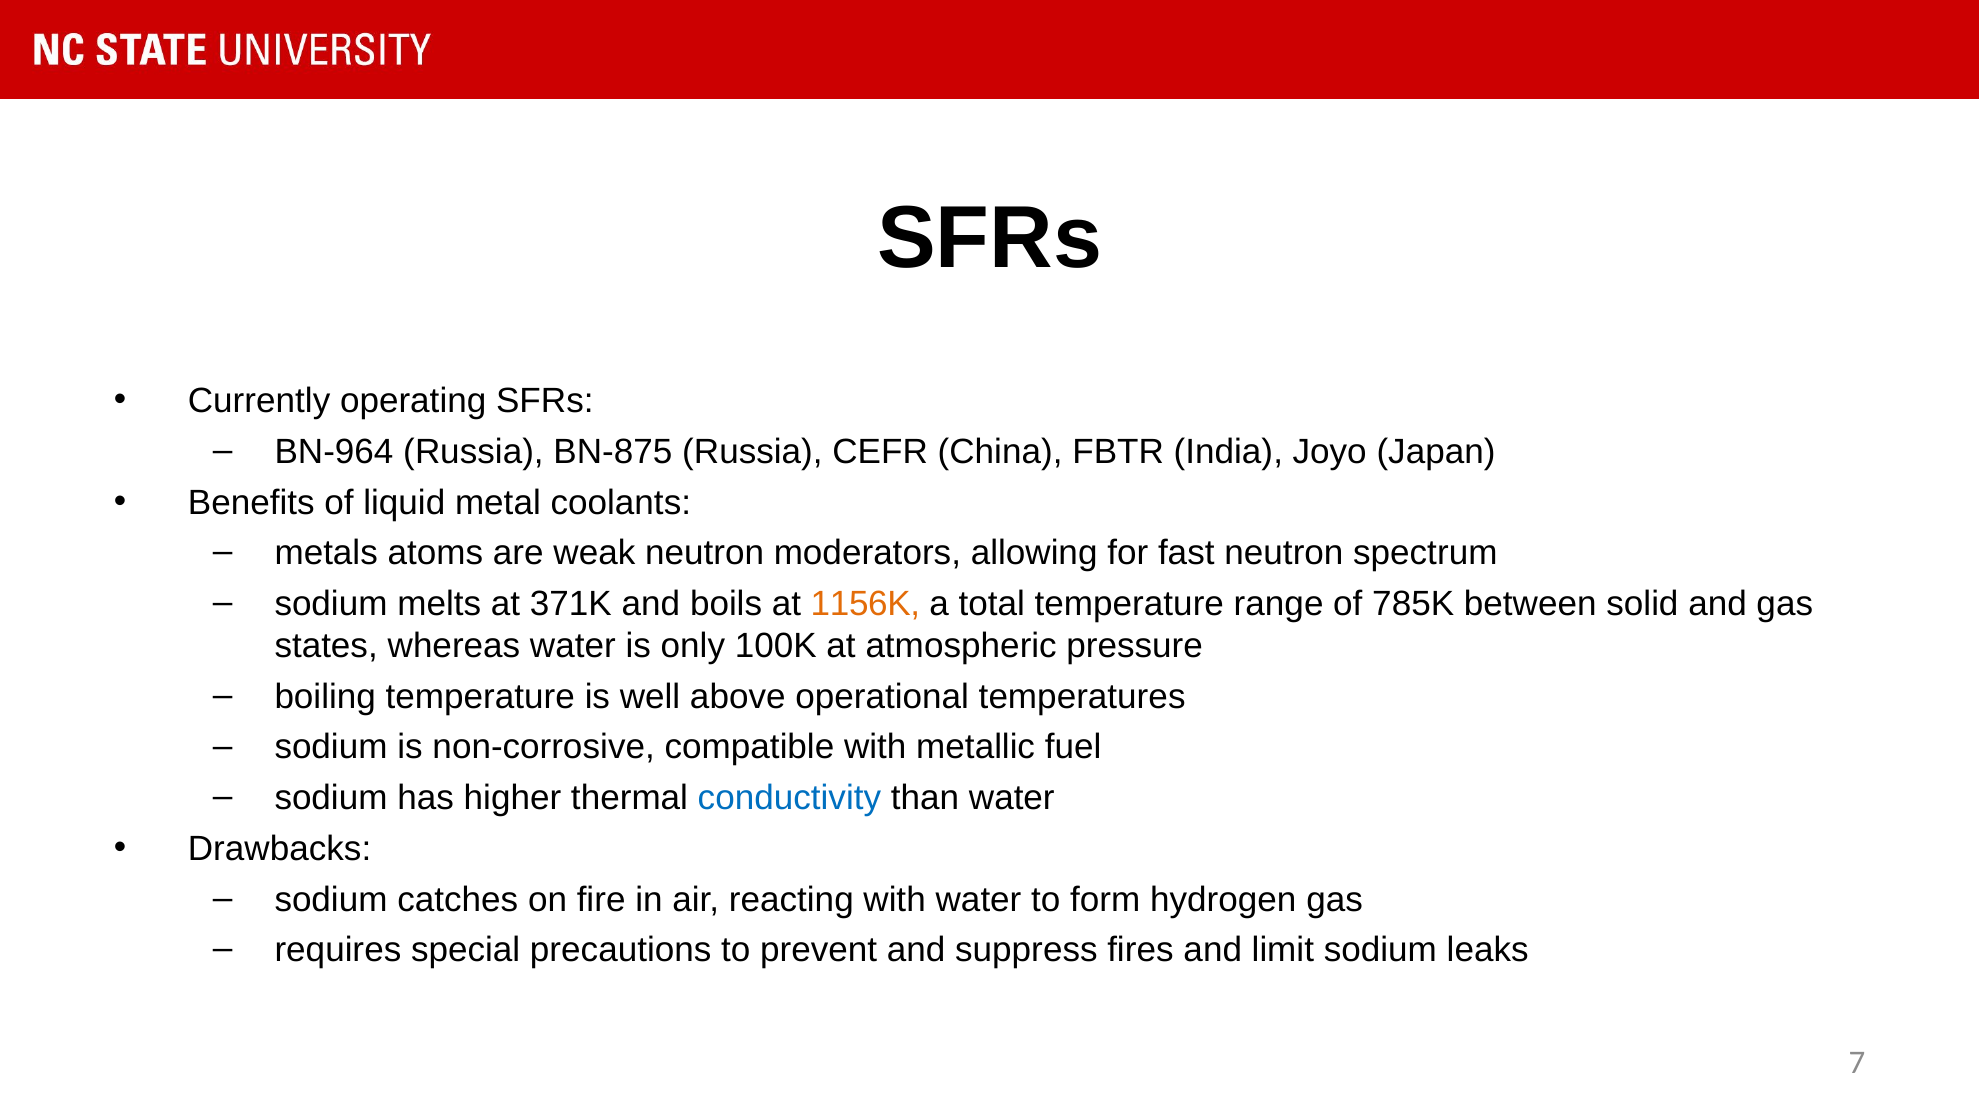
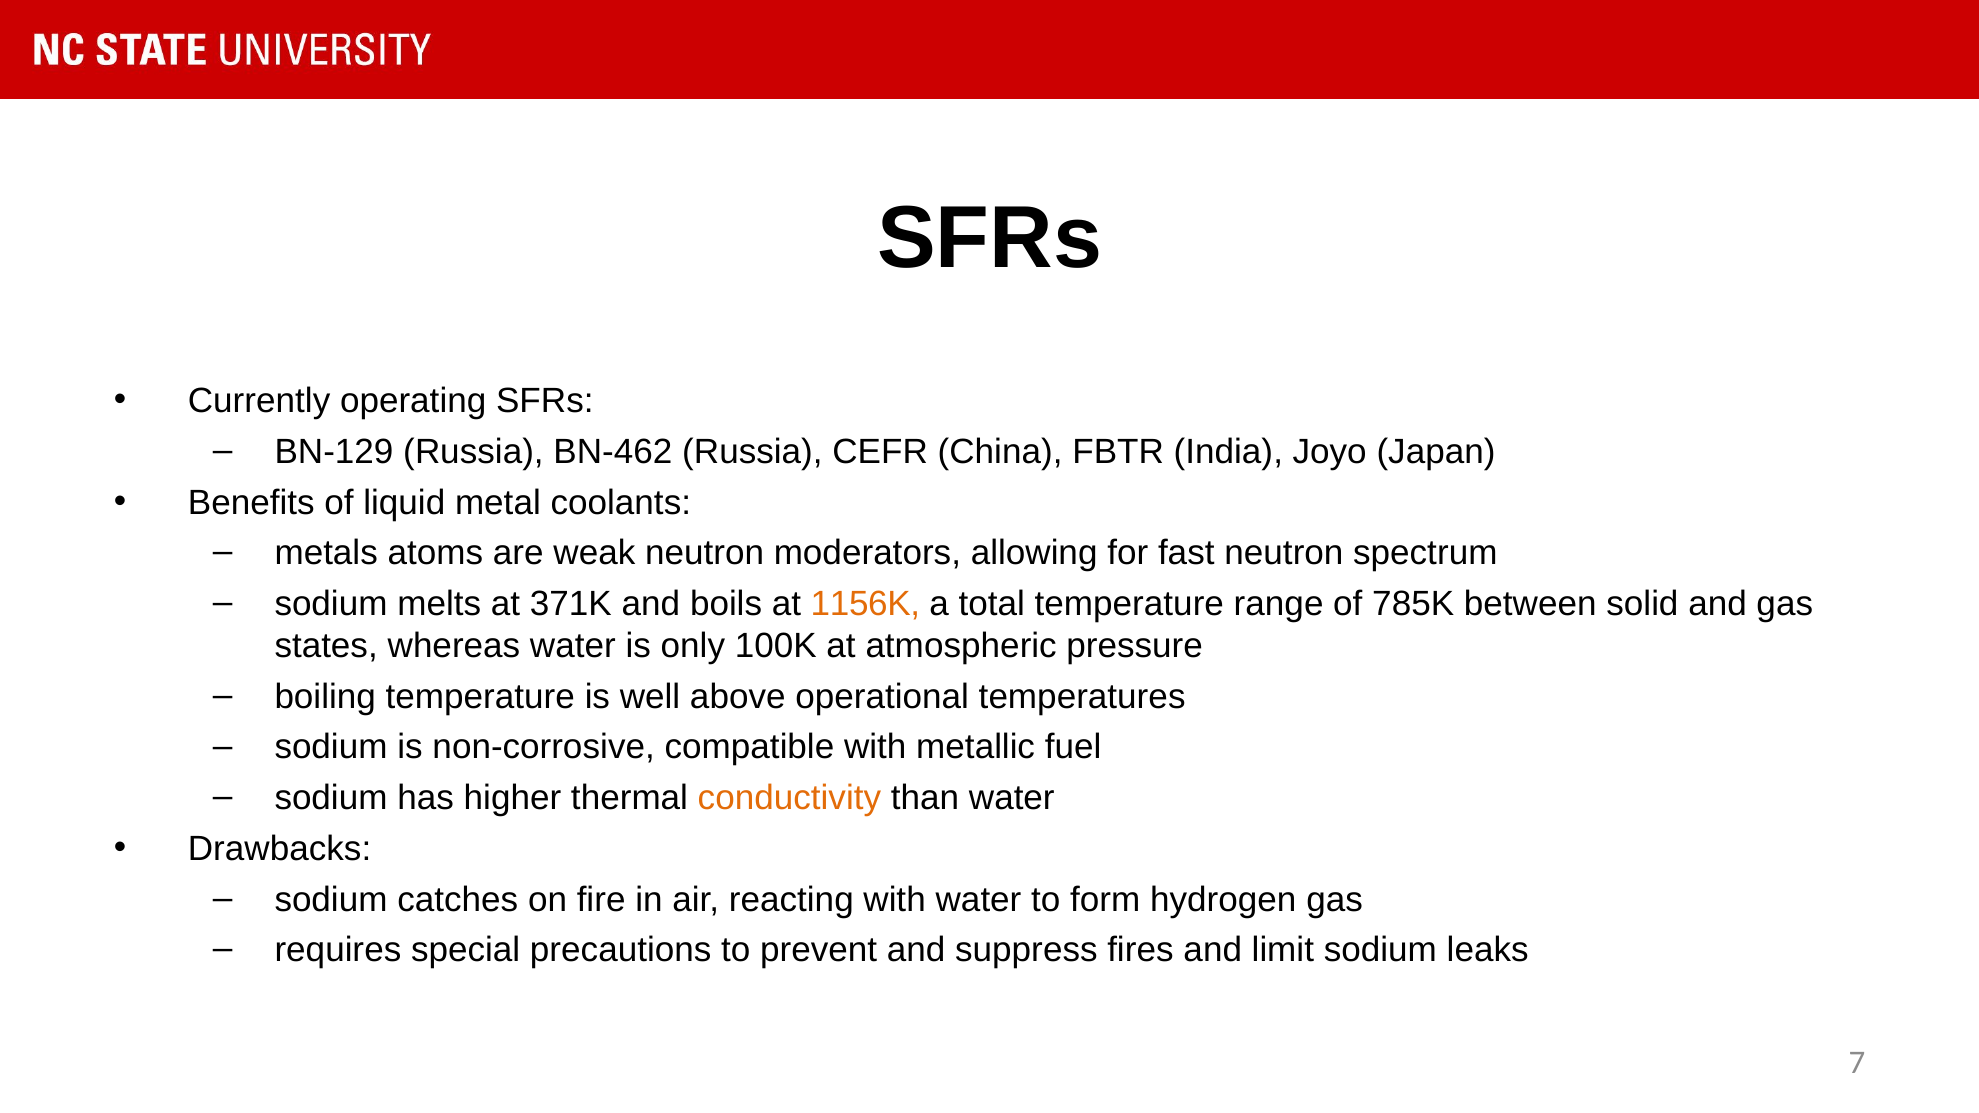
BN-964: BN-964 -> BN-129
BN-875: BN-875 -> BN-462
conductivity colour: blue -> orange
